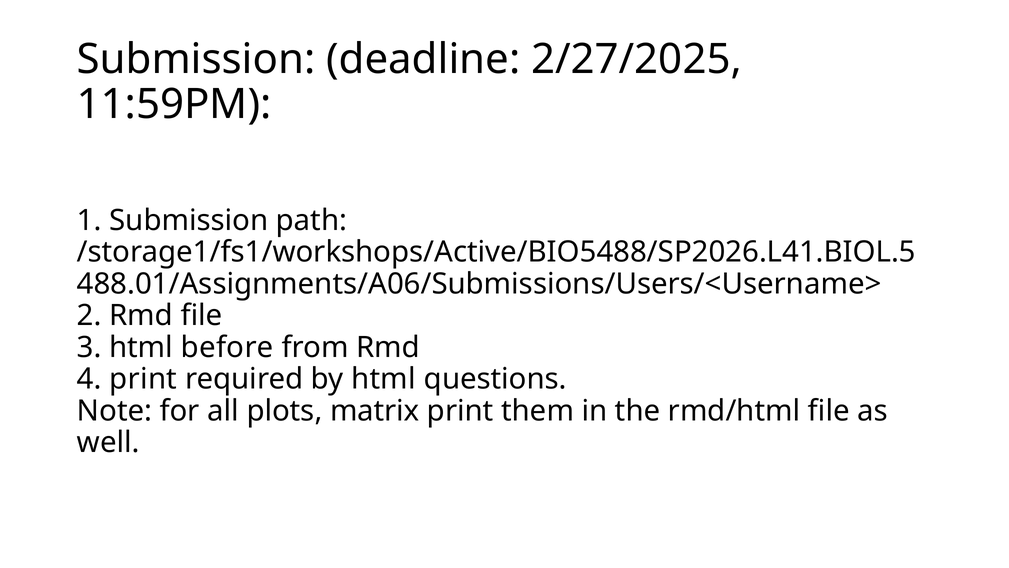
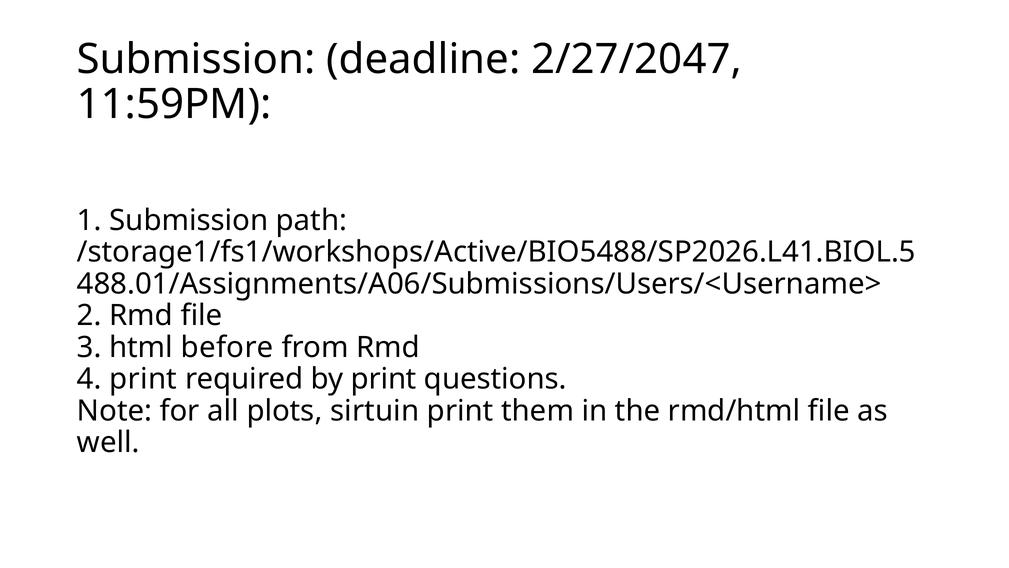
2/27/2025: 2/27/2025 -> 2/27/2047
by html: html -> print
matrix: matrix -> sirtuin
